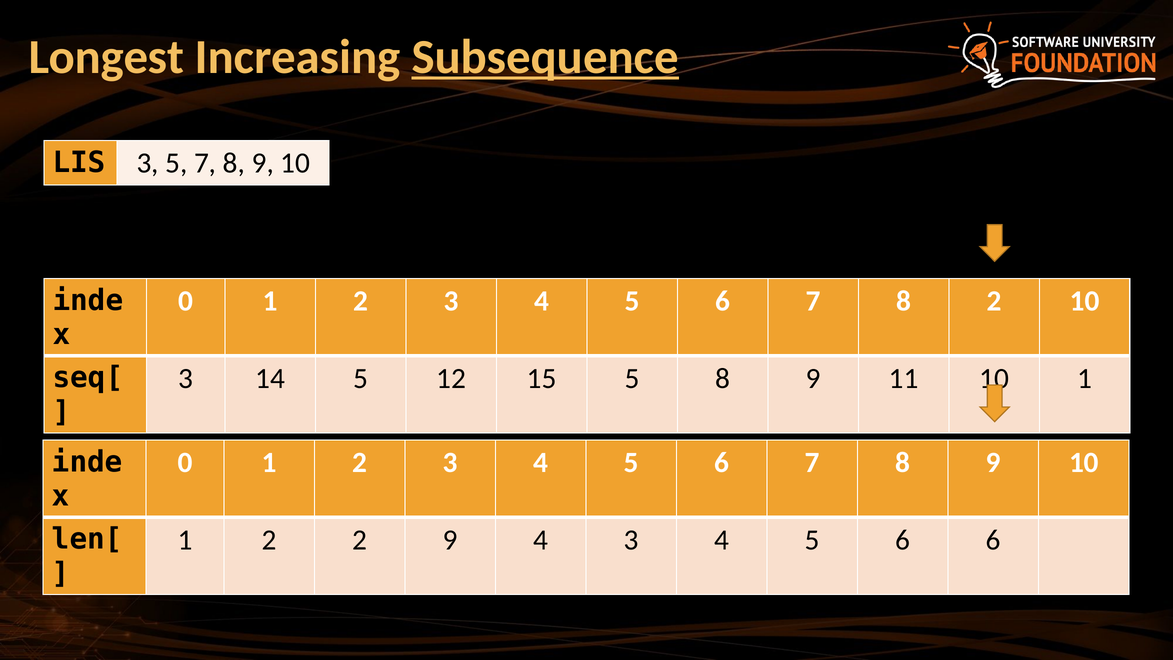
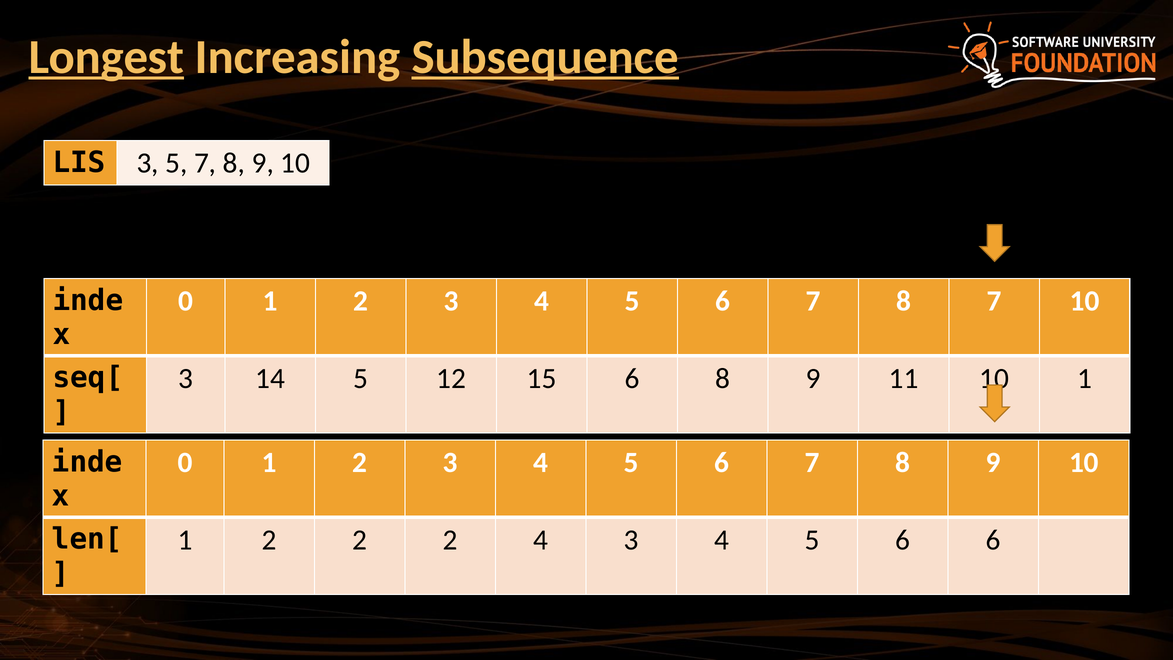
Longest underline: none -> present
8 2: 2 -> 7
15 5: 5 -> 6
2 2 9: 9 -> 2
